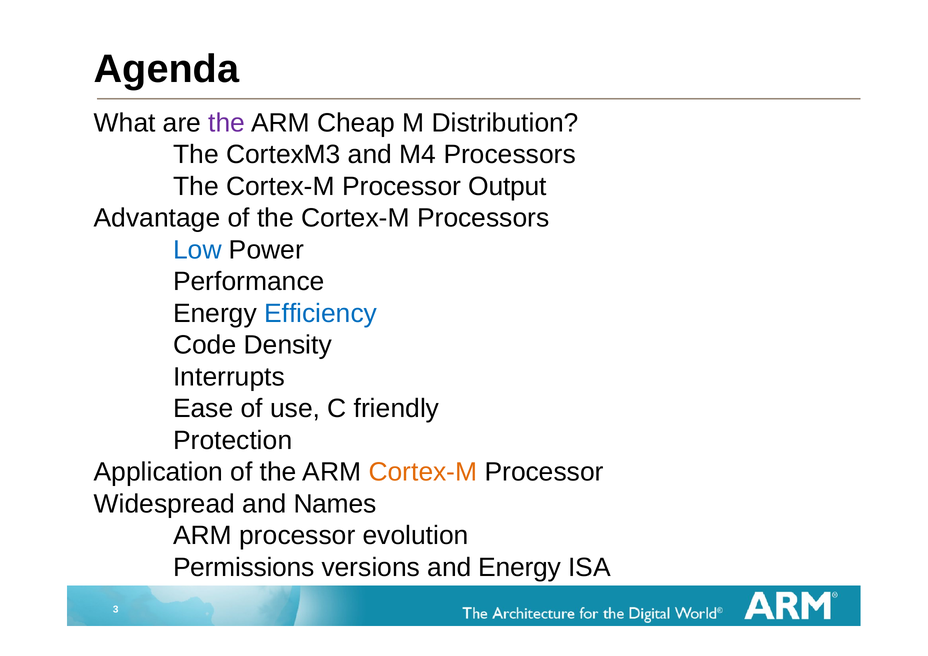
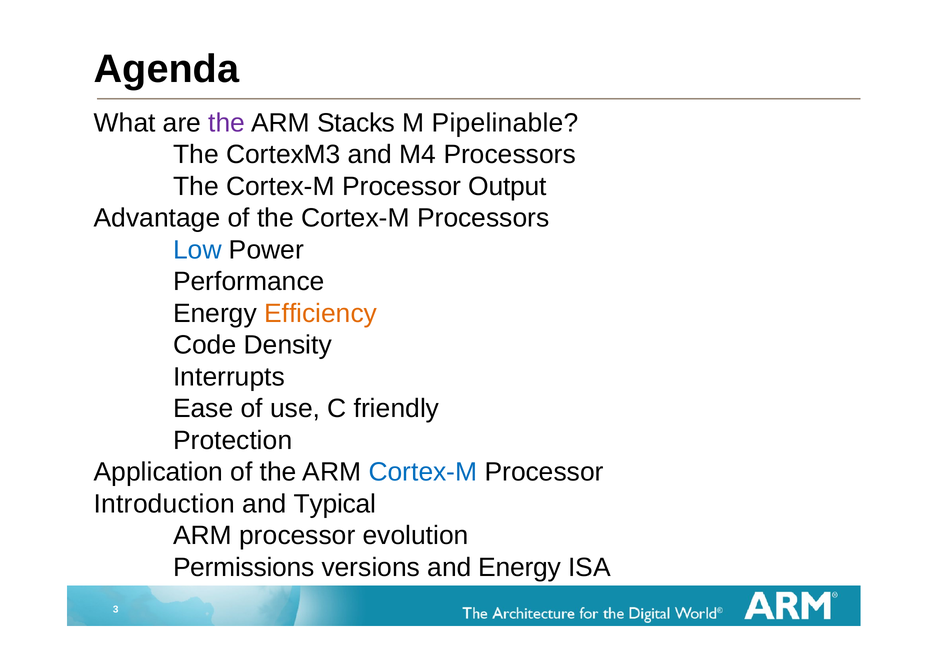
Cheap: Cheap -> Stacks
Distribution: Distribution -> Pipelinable
Efficiency colour: blue -> orange
Cortex-M at (423, 472) colour: orange -> blue
Widespread: Widespread -> Introduction
Names: Names -> Typical
